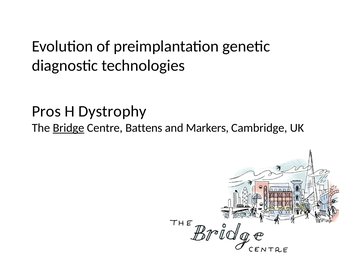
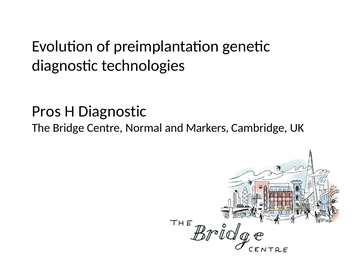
H Dystrophy: Dystrophy -> Diagnostic
Bridge underline: present -> none
Battens: Battens -> Normal
